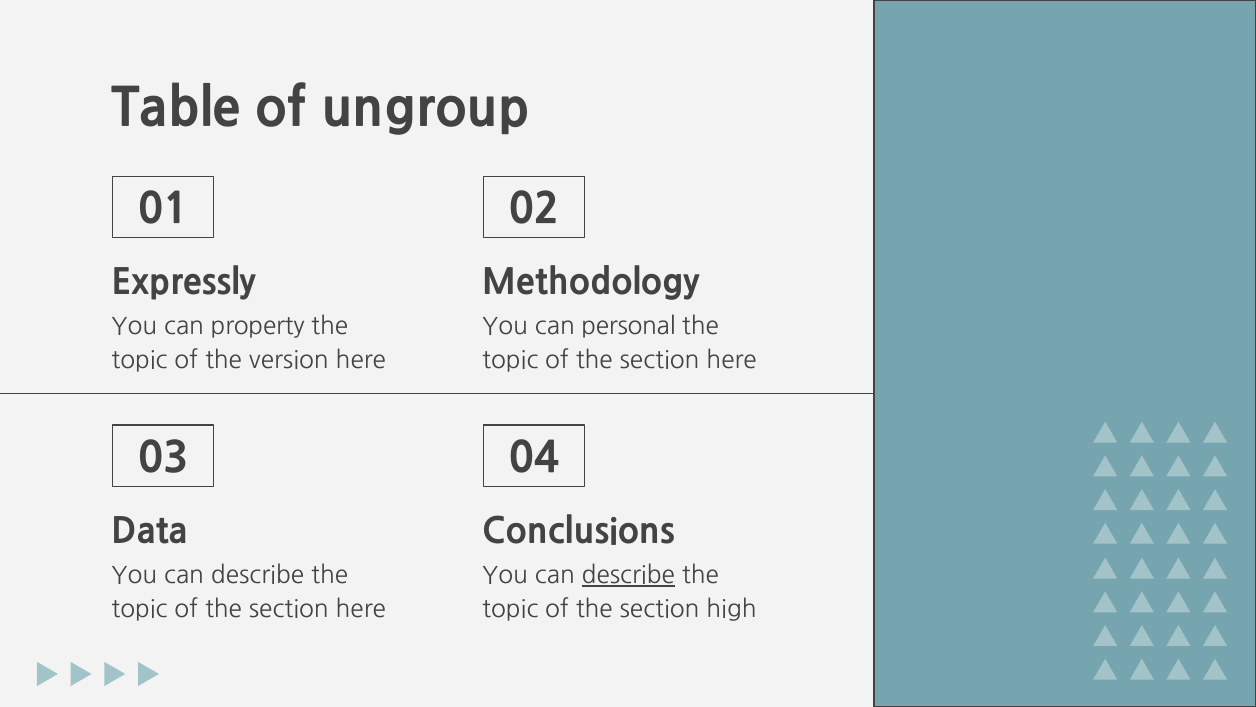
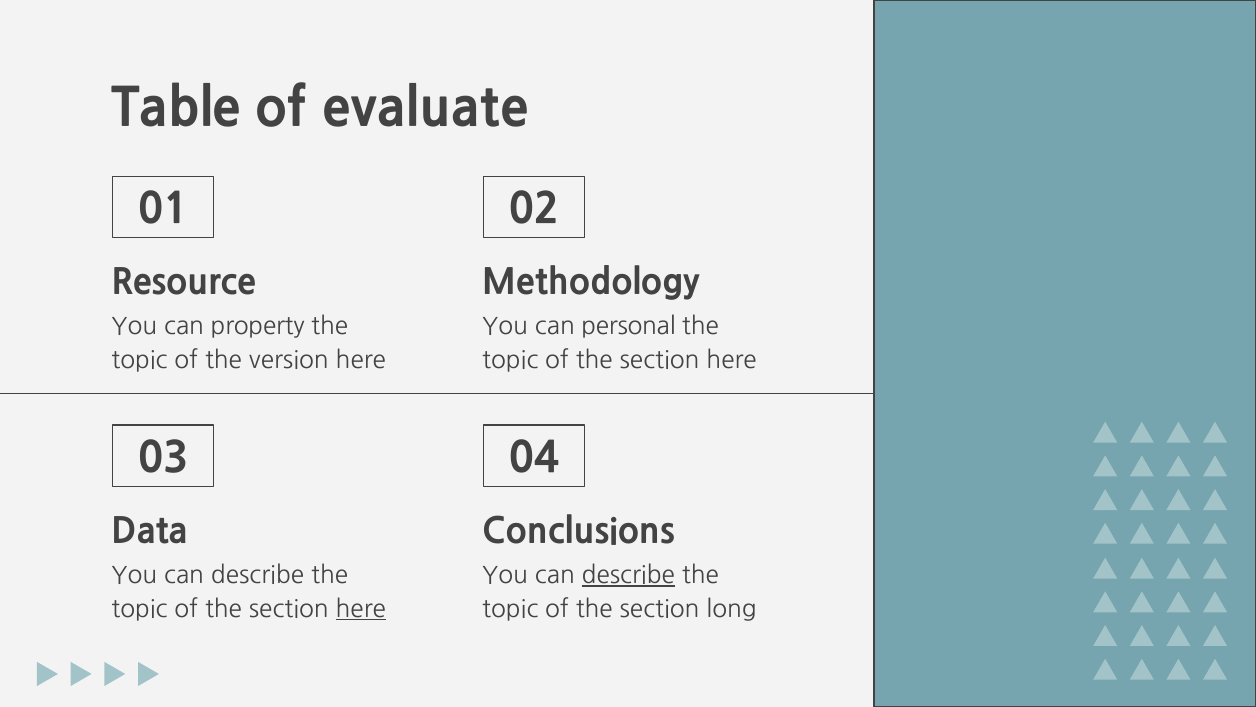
ungroup: ungroup -> evaluate
Expressly: Expressly -> Resource
here at (361, 609) underline: none -> present
high: high -> long
